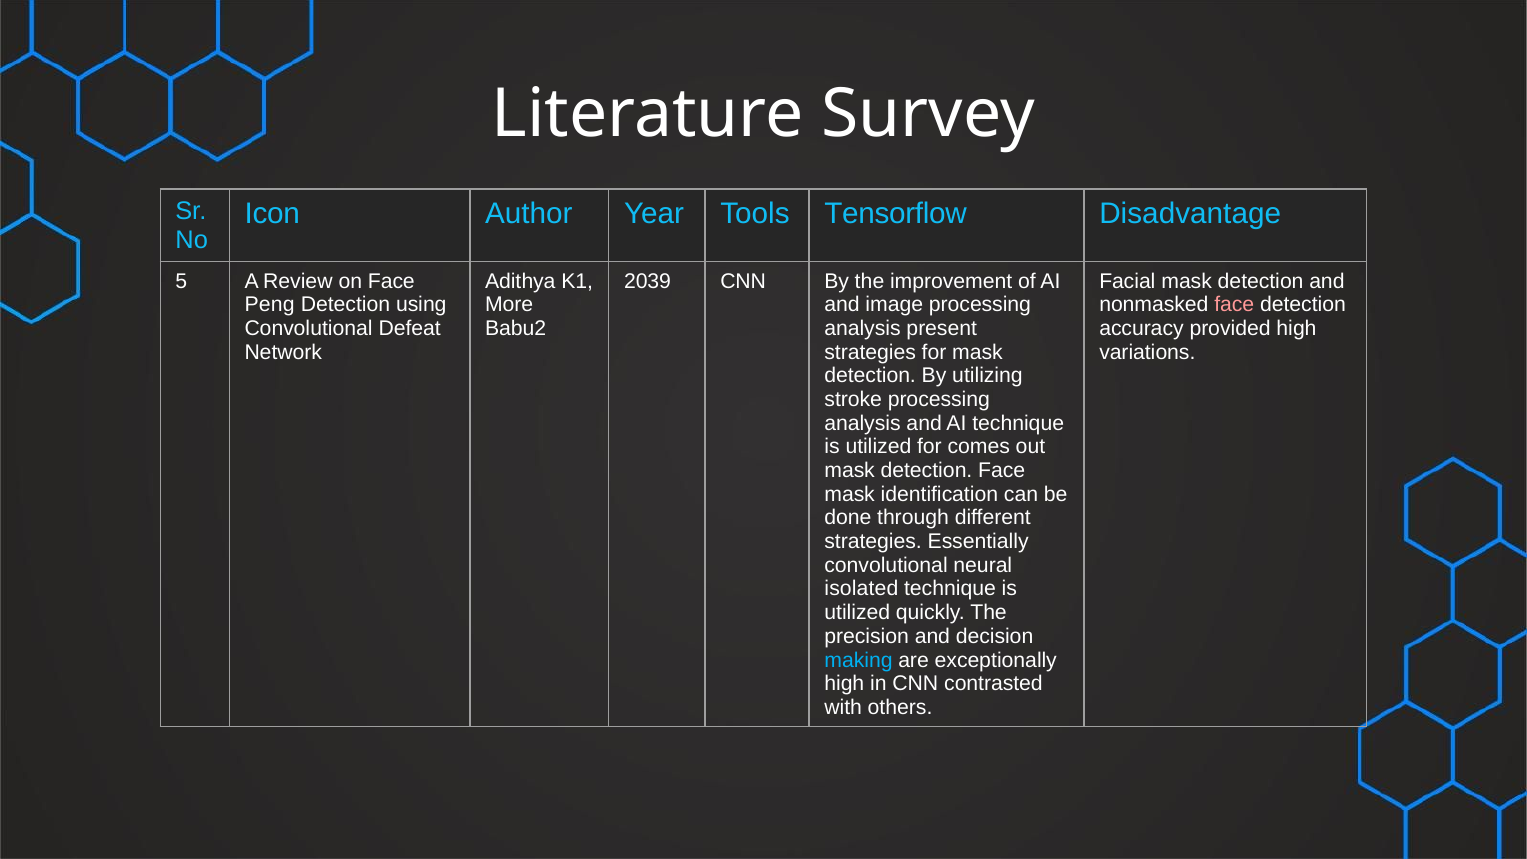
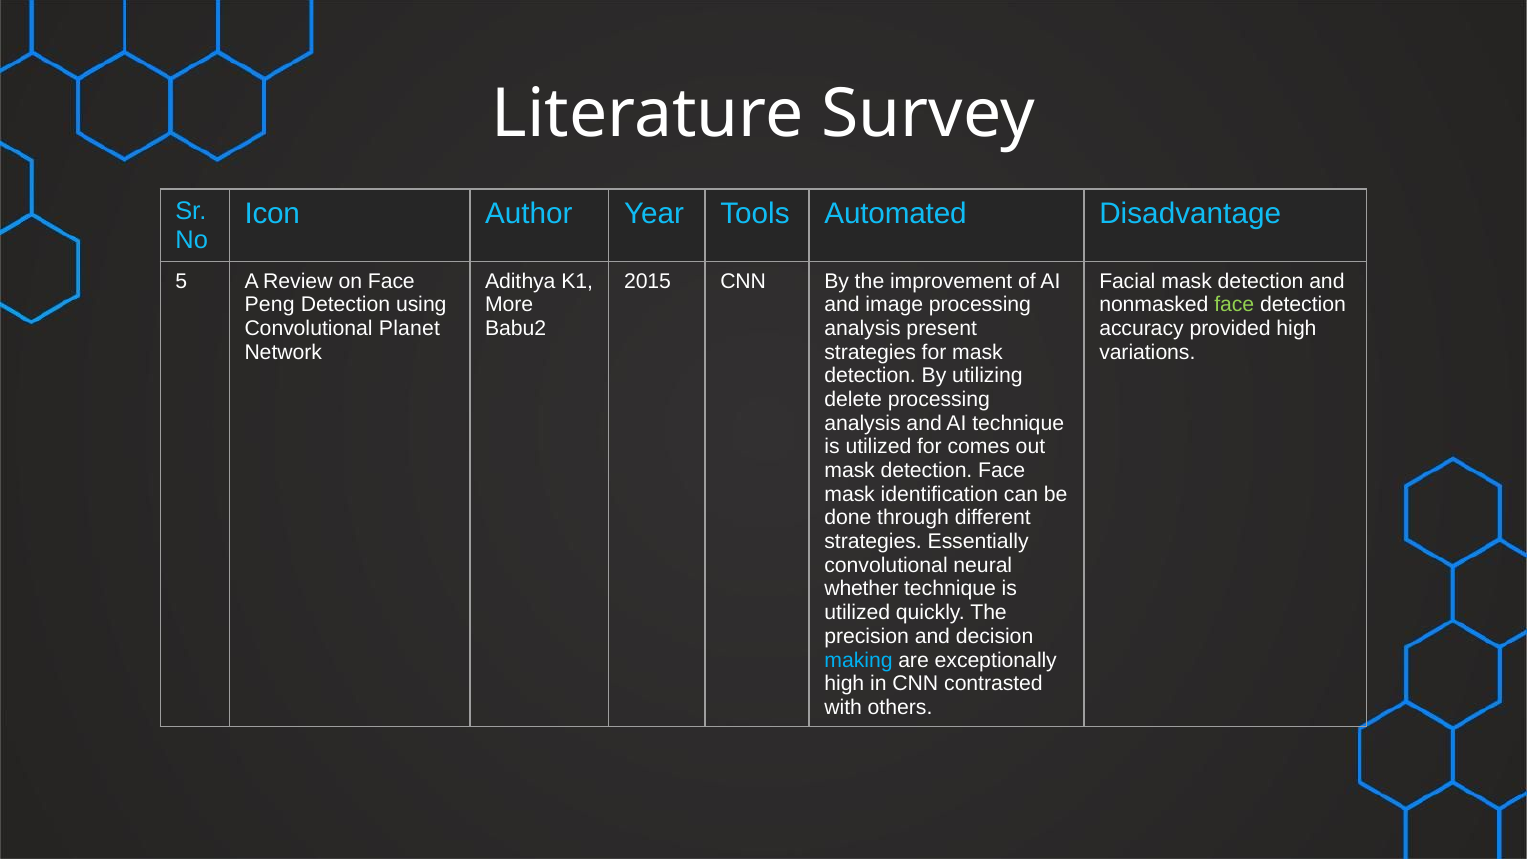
Tensorflow: Tensorflow -> Automated
2039: 2039 -> 2015
face at (1234, 305) colour: pink -> light green
Defeat: Defeat -> Planet
stroke: stroke -> delete
isolated: isolated -> whether
